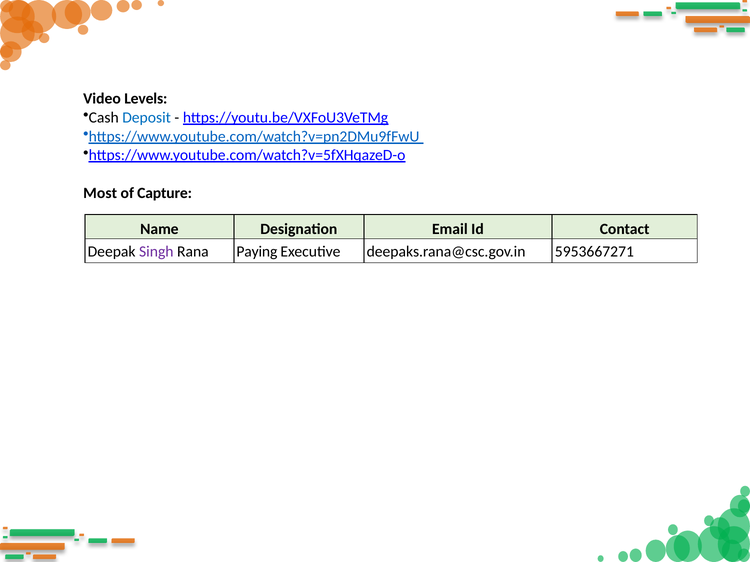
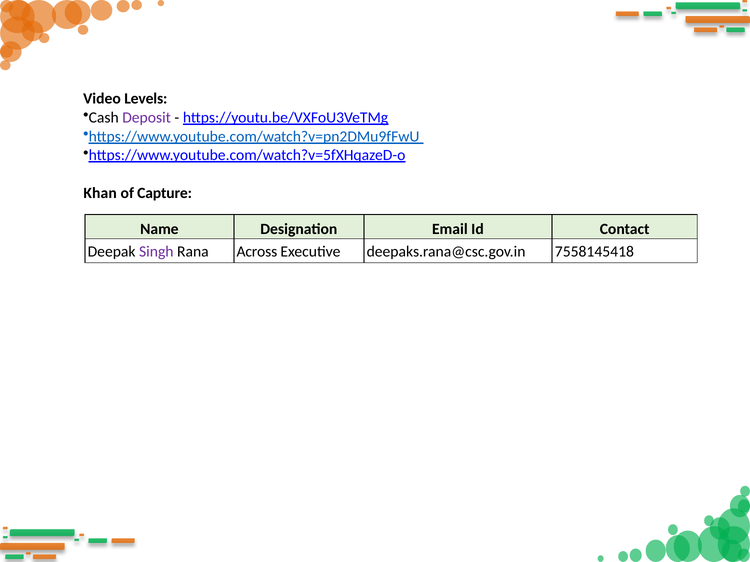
Deposit colour: blue -> purple
Most: Most -> Khan
Paying: Paying -> Across
5953667271: 5953667271 -> 7558145418
